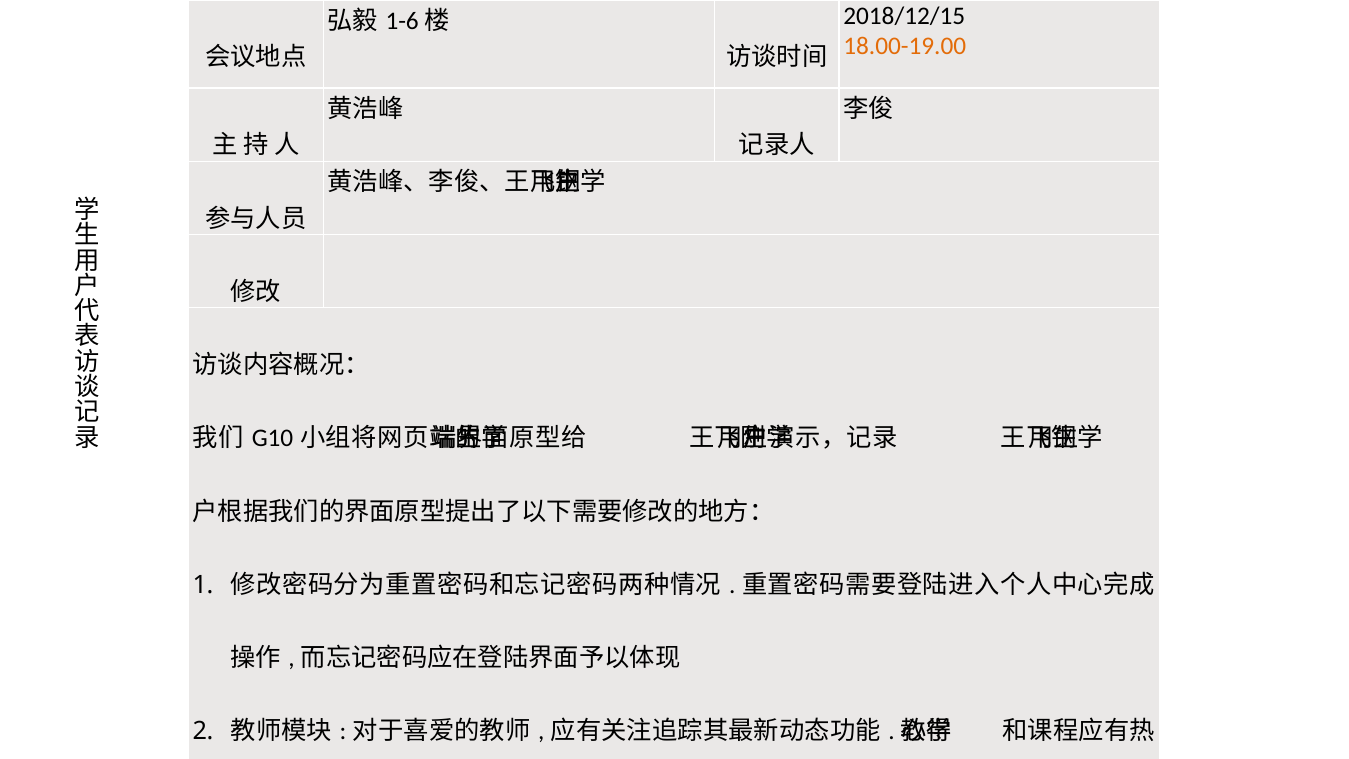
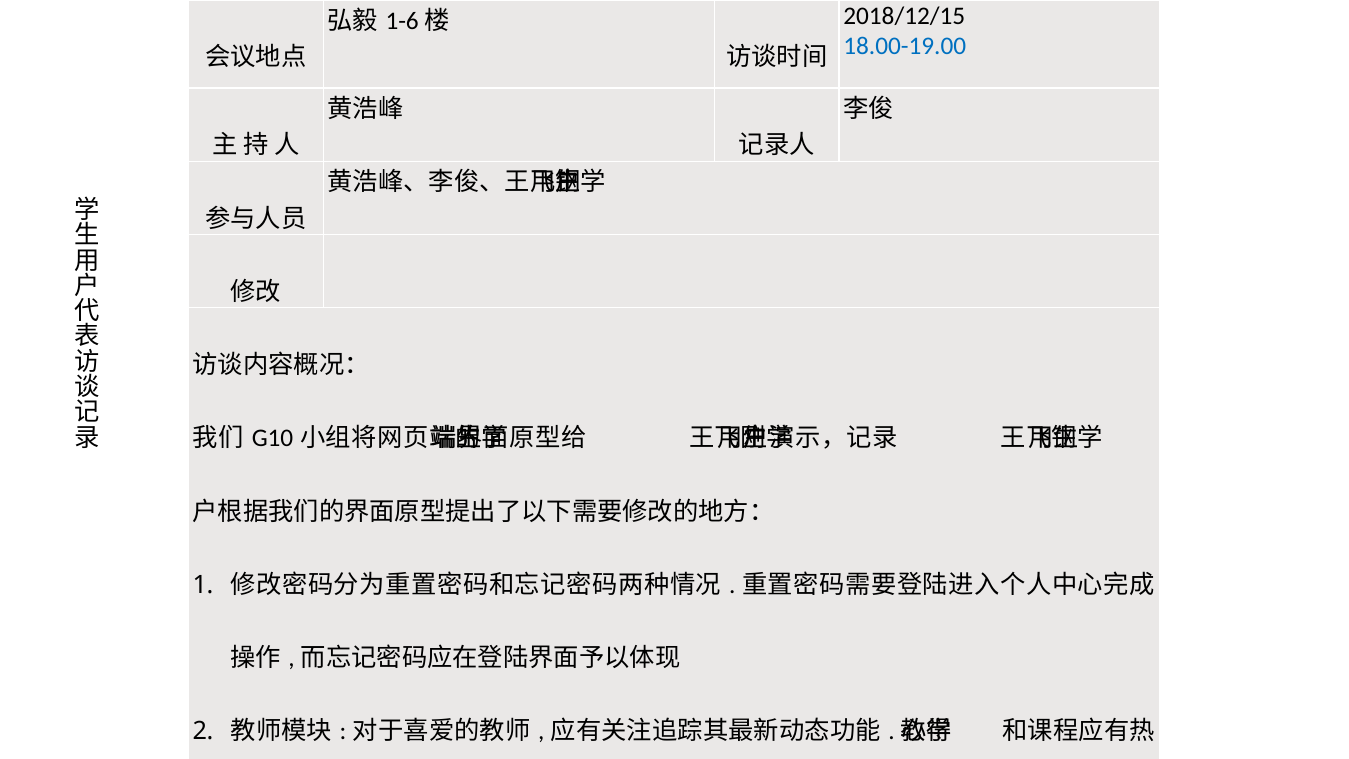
18.00-19.00 colour: orange -> blue
